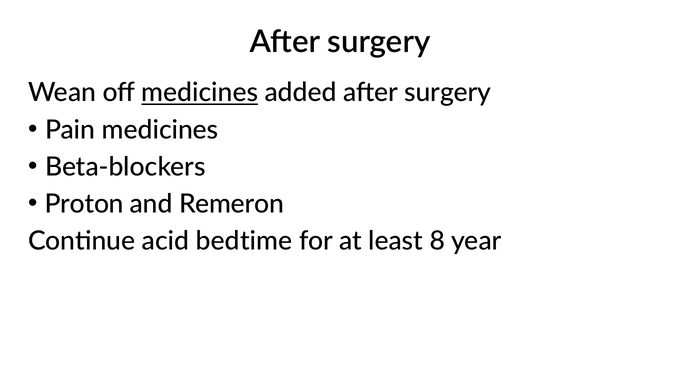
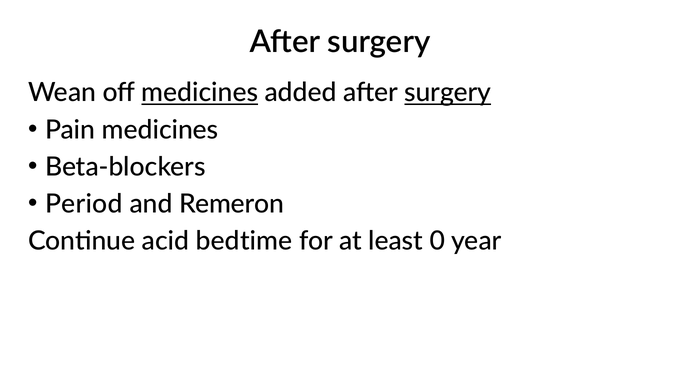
surgery at (448, 93) underline: none -> present
Proton: Proton -> Period
8: 8 -> 0
